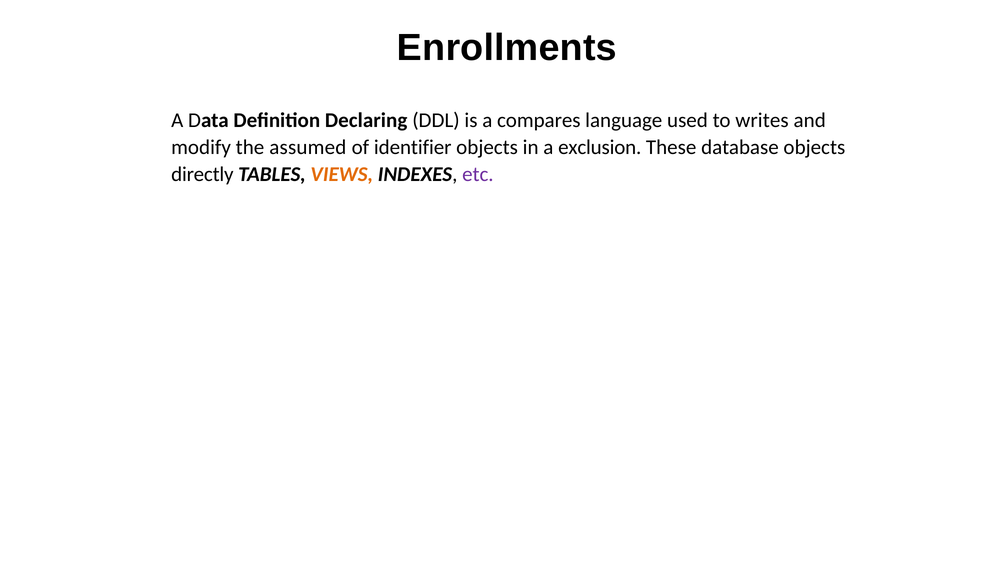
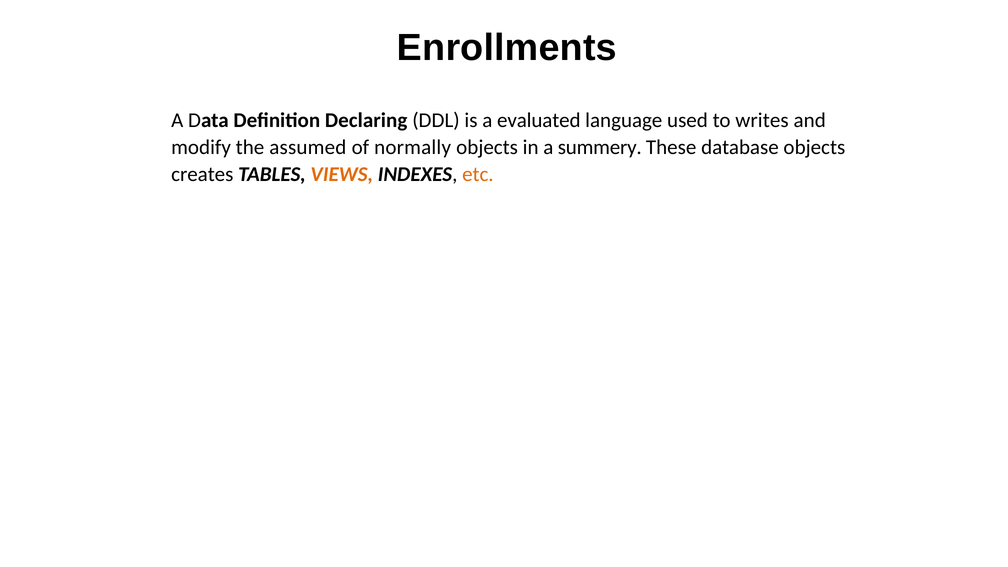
compares: compares -> evaluated
identifier: identifier -> normally
exclusion: exclusion -> summery
directly: directly -> creates
etc colour: purple -> orange
